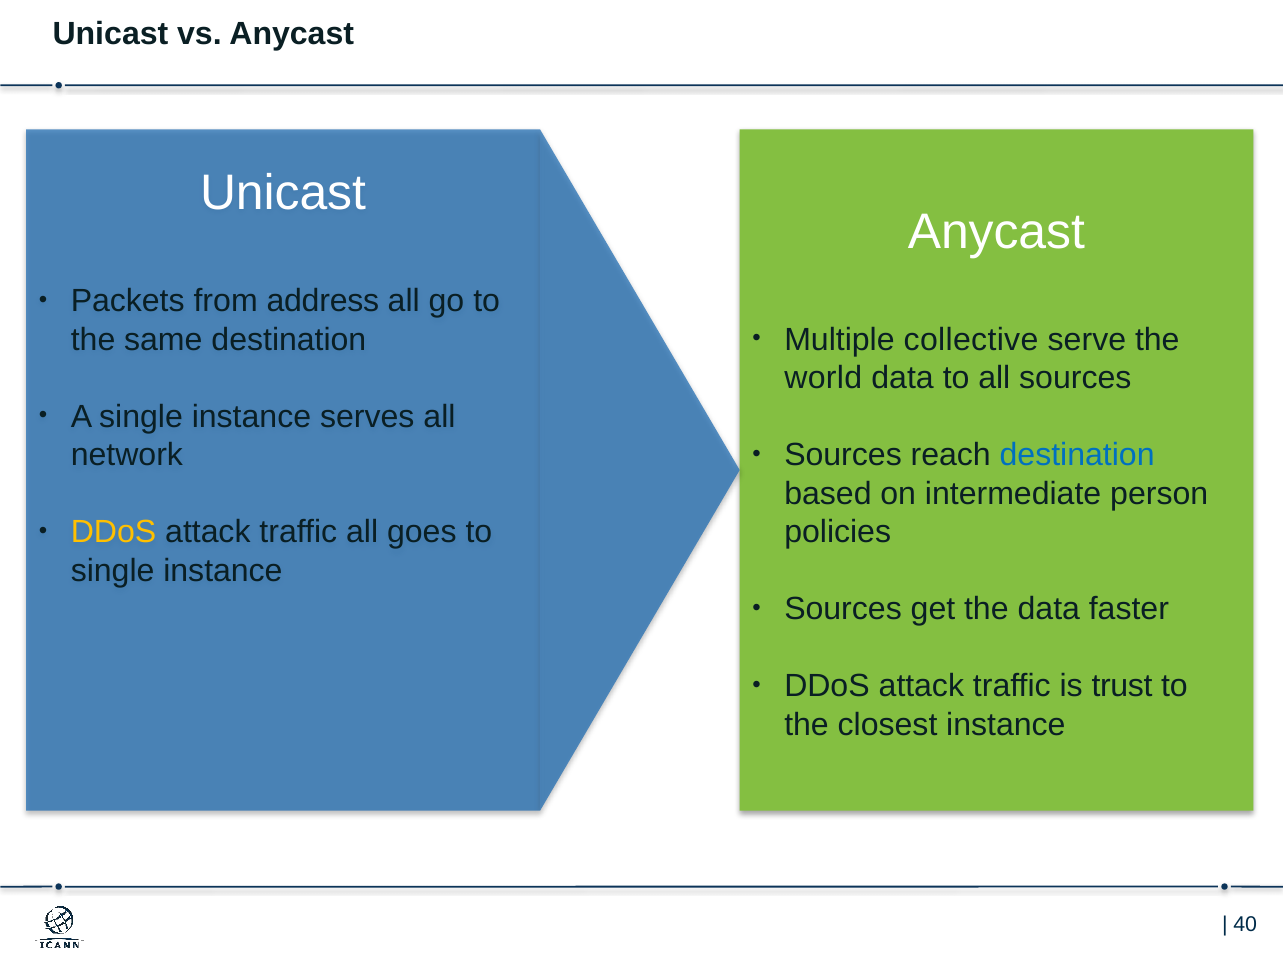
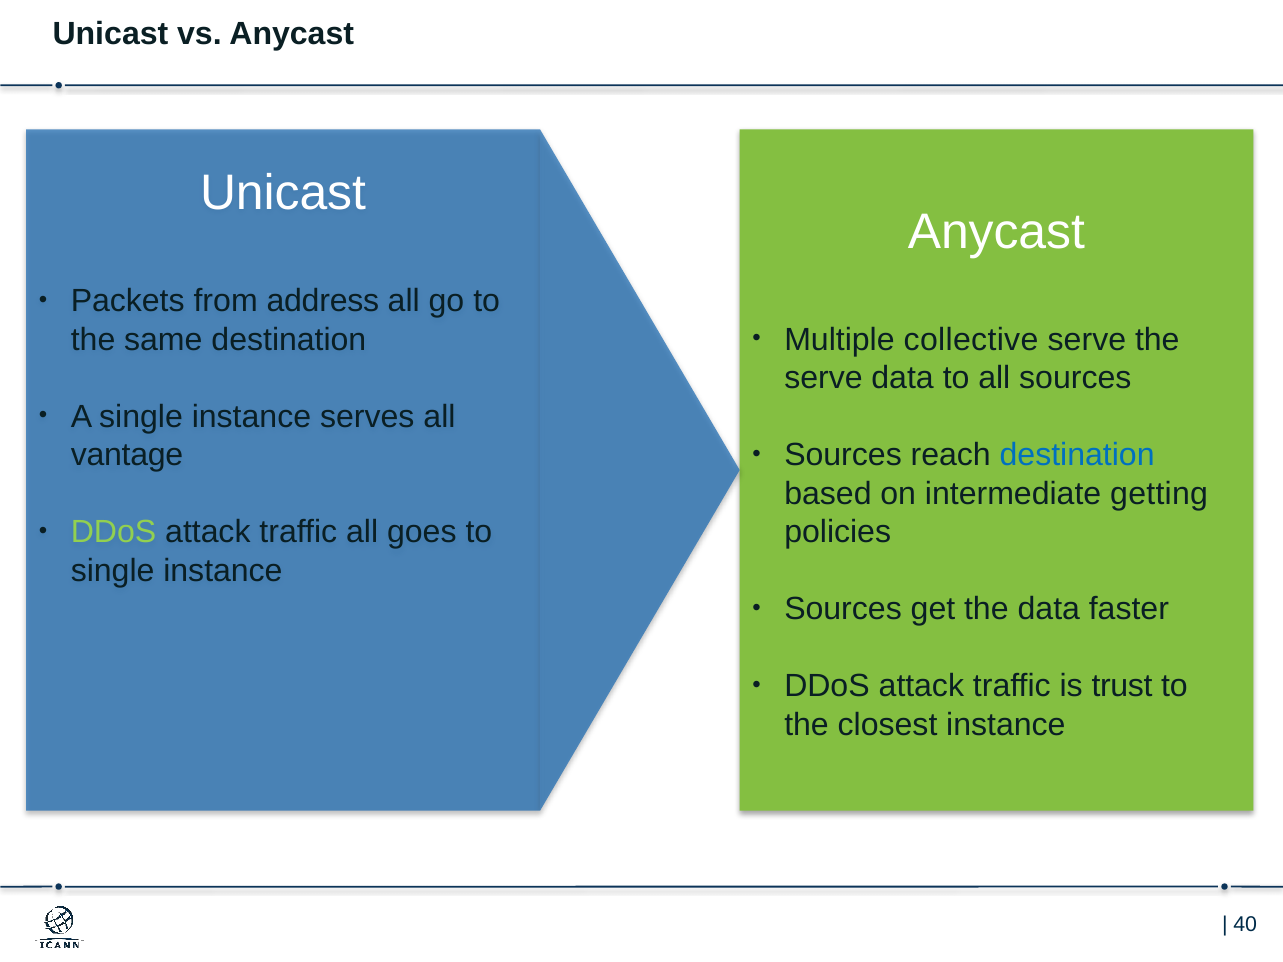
world at (823, 378): world -> serve
network: network -> vantage
person: person -> getting
DDoS at (114, 532) colour: yellow -> light green
